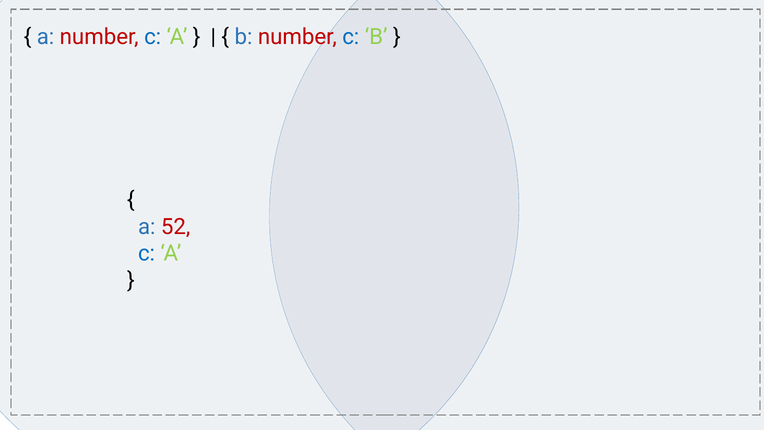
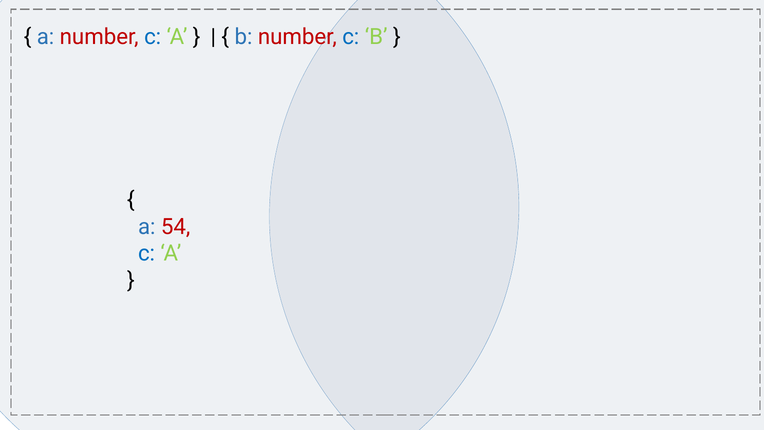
52: 52 -> 54
